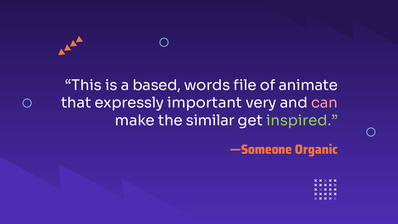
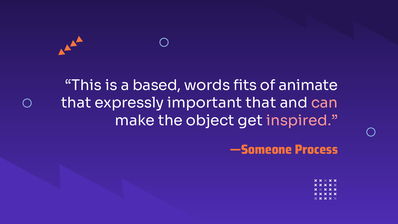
file: file -> fits
important very: very -> that
similar: similar -> object
inspired colour: light green -> pink
Organic: Organic -> Process
